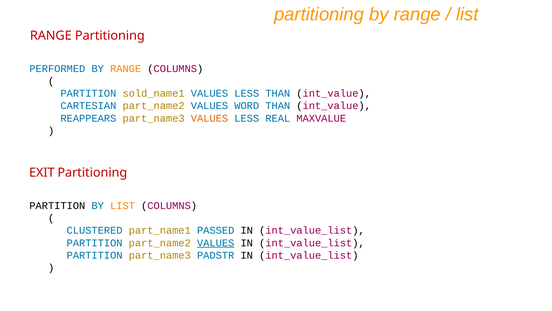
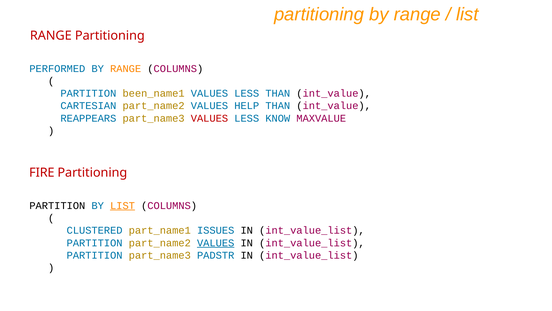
sold_name1: sold_name1 -> been_name1
WORD: WORD -> HELP
VALUES at (209, 118) colour: orange -> red
REAL: REAL -> KNOW
EXIT: EXIT -> FIRE
LIST at (123, 205) underline: none -> present
PASSED: PASSED -> ISSUES
